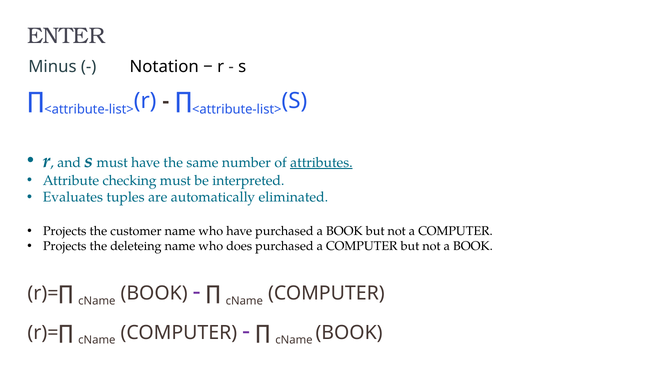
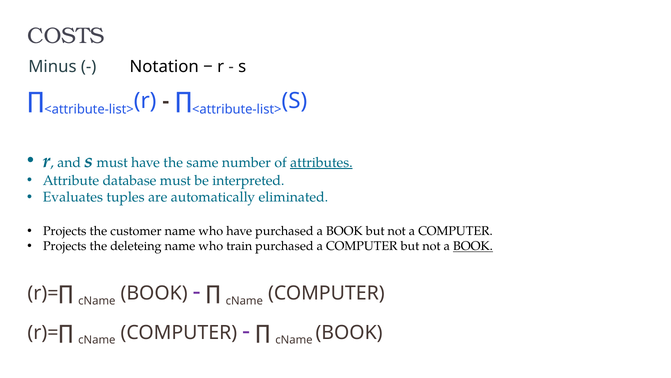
ENTER: ENTER -> COSTS
checking: checking -> database
does: does -> train
BOOK at (473, 246) underline: none -> present
